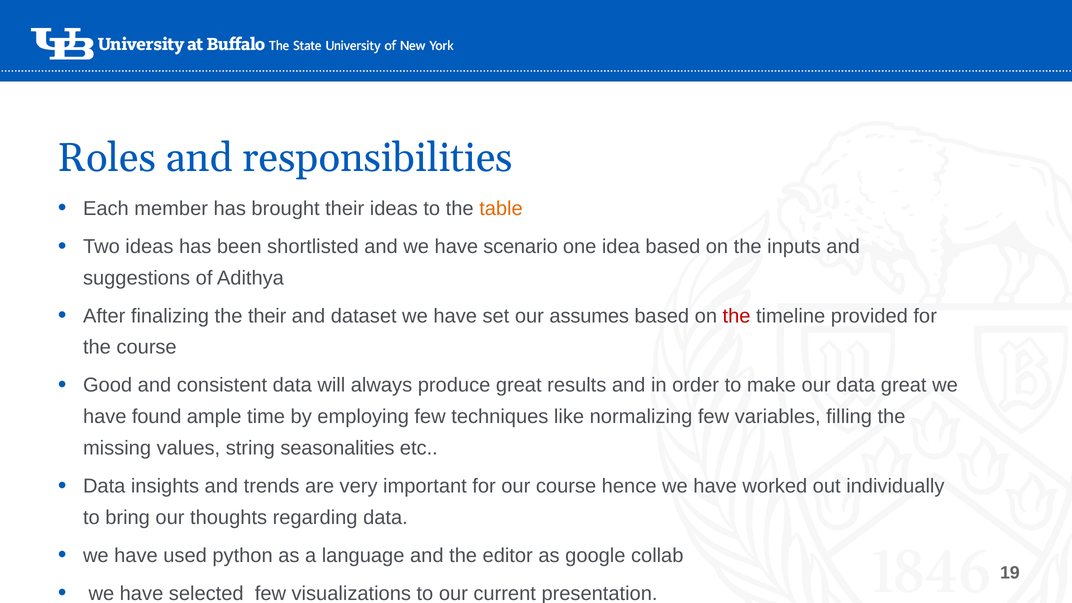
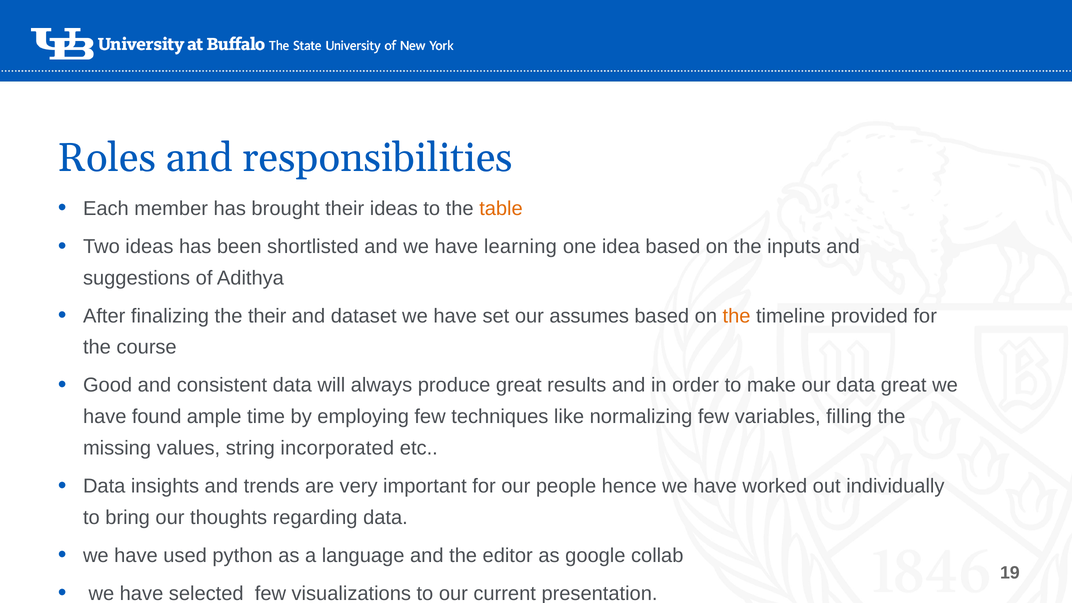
scenario: scenario -> learning
the at (737, 316) colour: red -> orange
seasonalities: seasonalities -> incorporated
our course: course -> people
